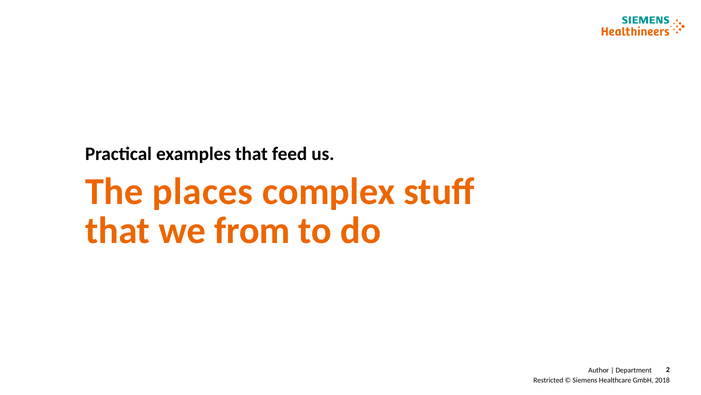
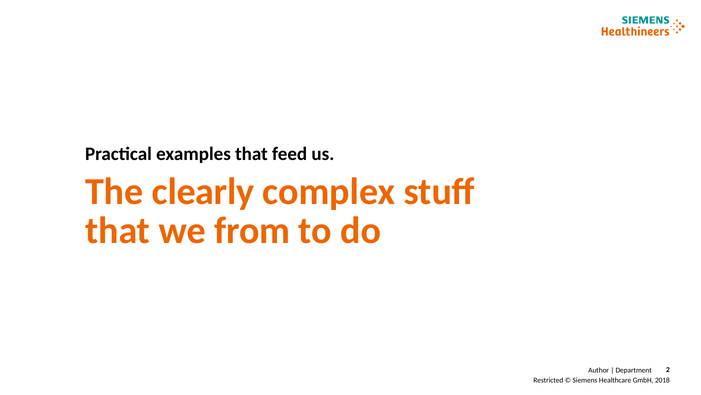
places: places -> clearly
